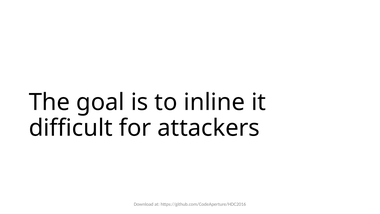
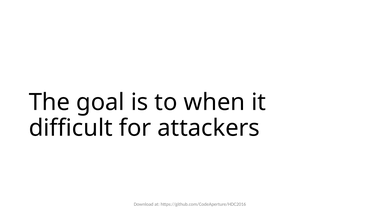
inline: inline -> when
